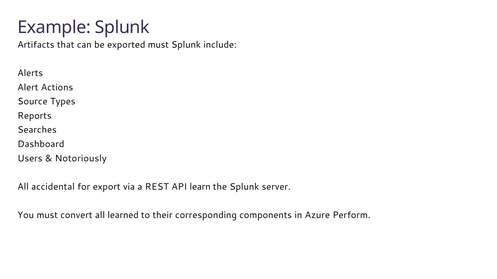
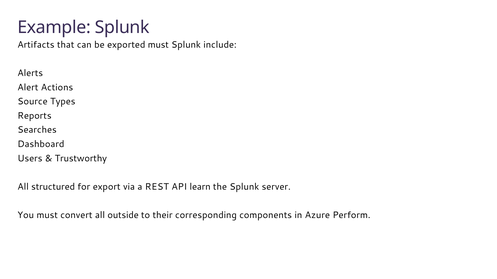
Notoriously: Notoriously -> Trustworthy
accidental: accidental -> structured
learned: learned -> outside
